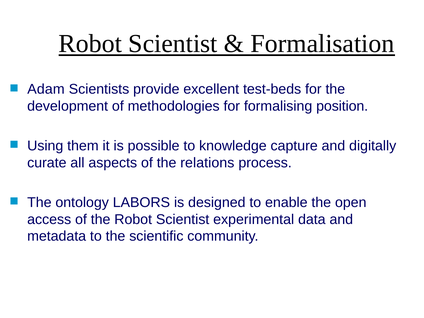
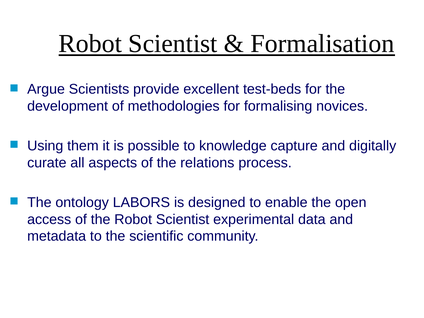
Adam: Adam -> Argue
position: position -> novices
